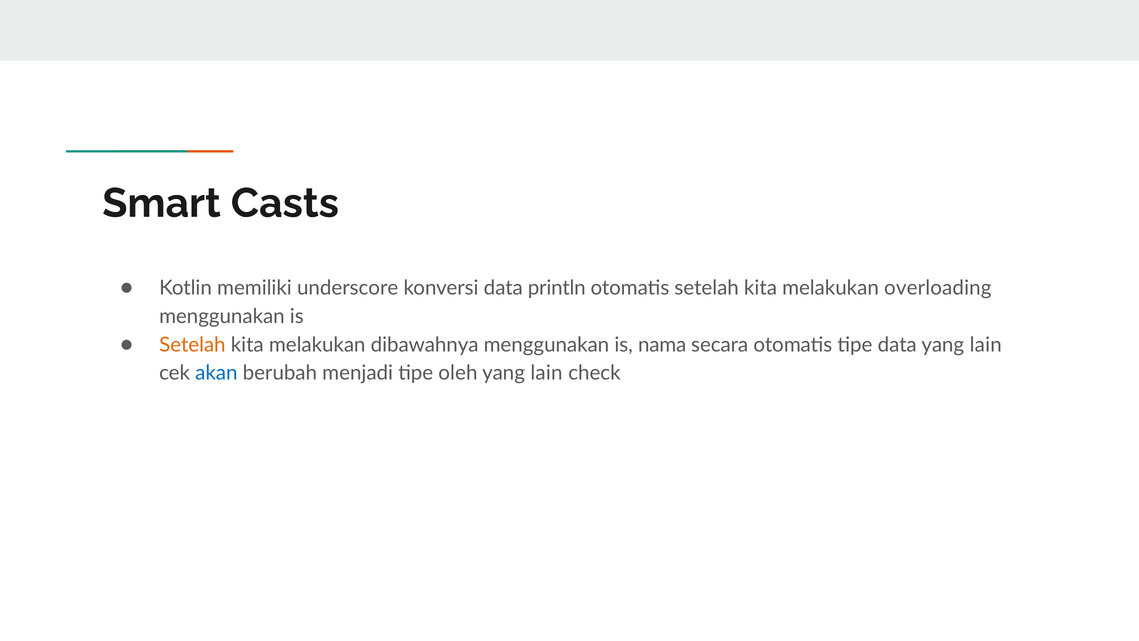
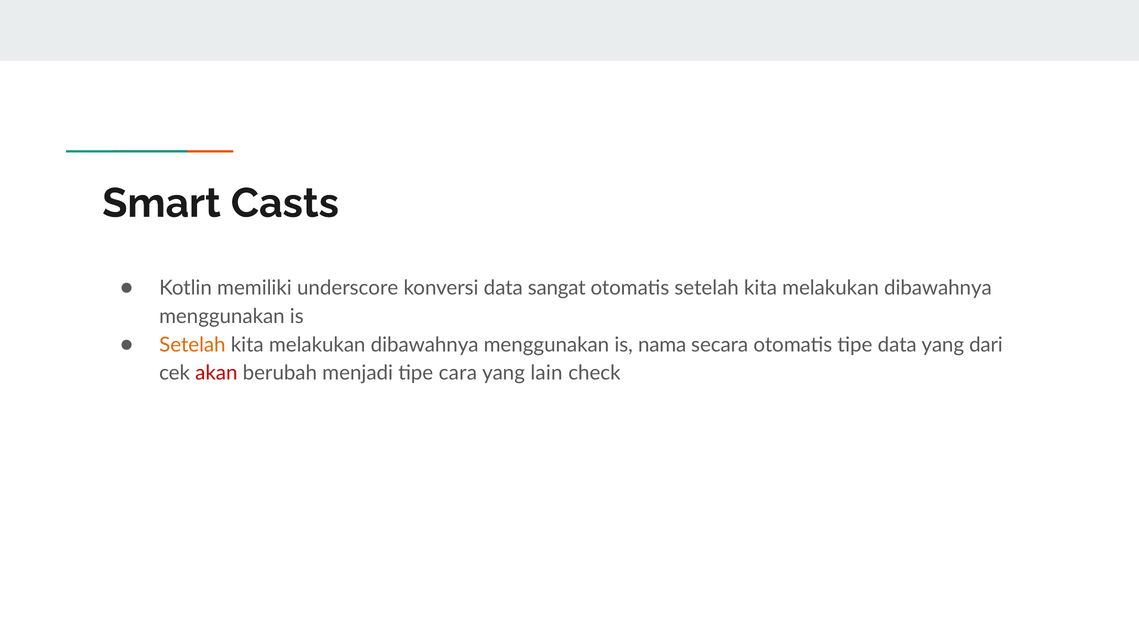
println: println -> sangat
overloading at (938, 288): overloading -> dibawahnya
data yang lain: lain -> dari
akan colour: blue -> red
oleh: oleh -> cara
